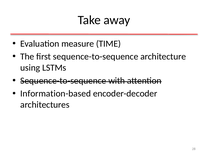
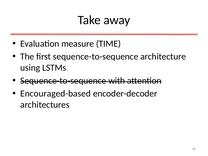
Information-based: Information-based -> Encouraged-based
